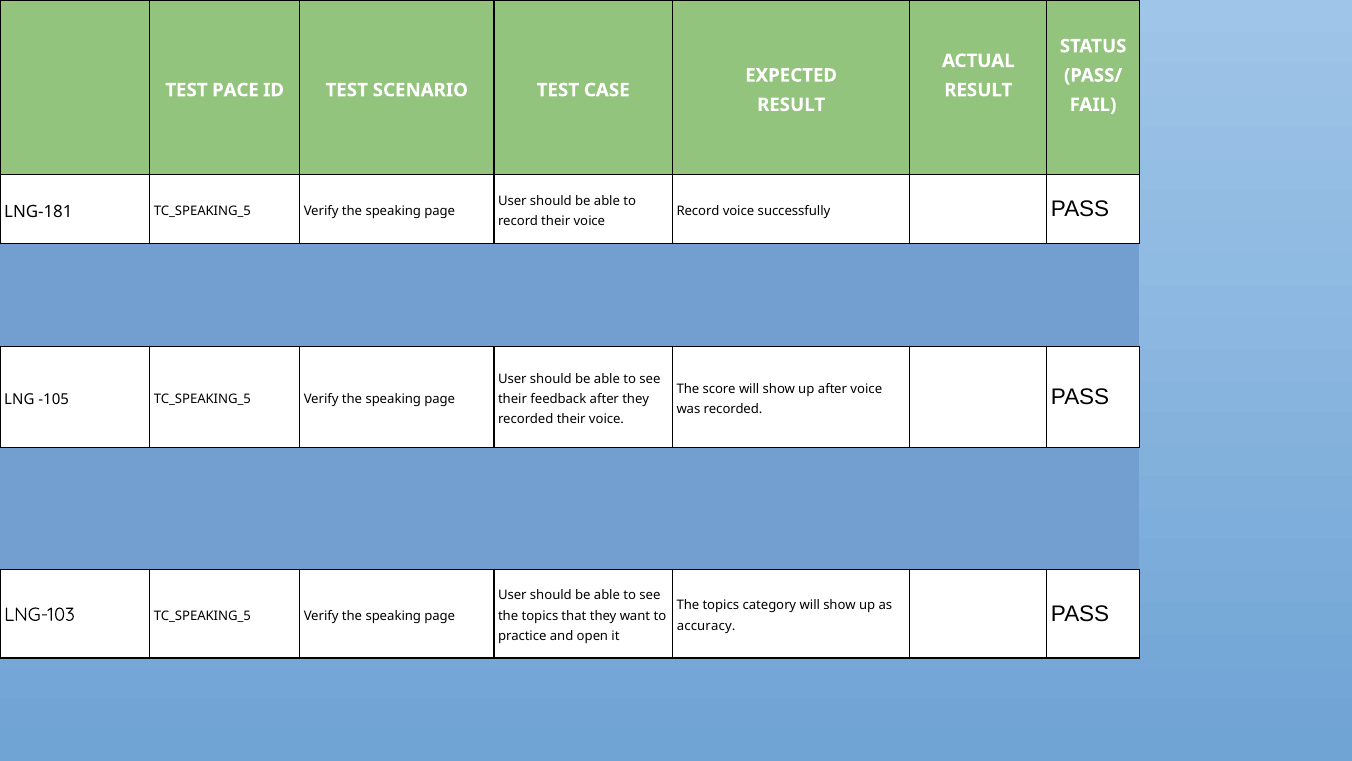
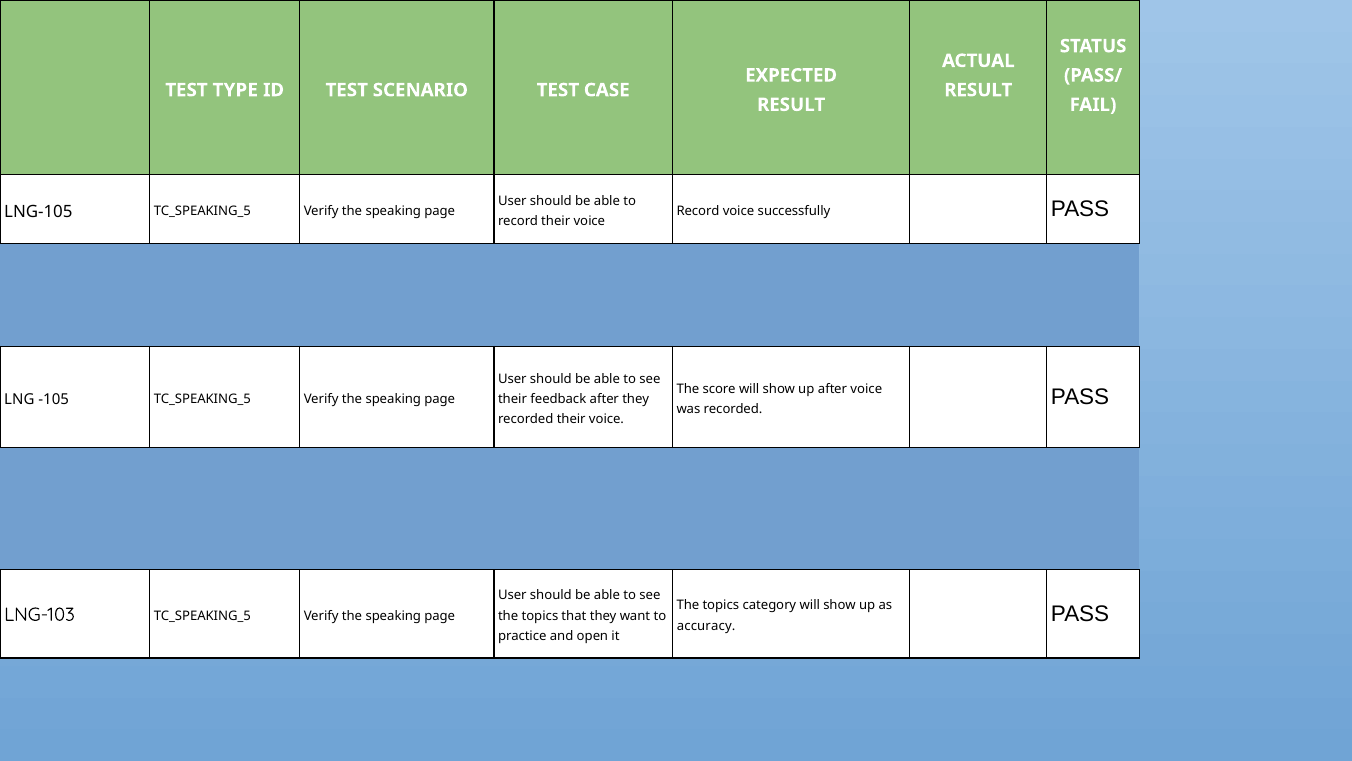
PACE: PACE -> TYPE
LNG-181: LNG-181 -> LNG-105
